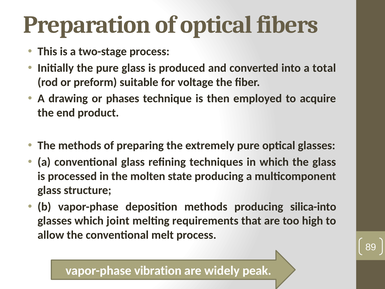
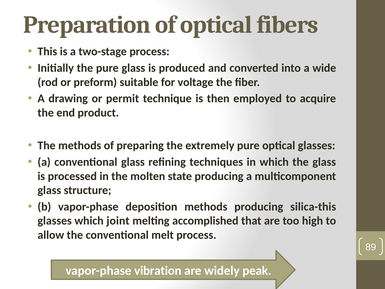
total: total -> wide
phases: phases -> permit
silica-into: silica-into -> silica-this
requirements: requirements -> accomplished
